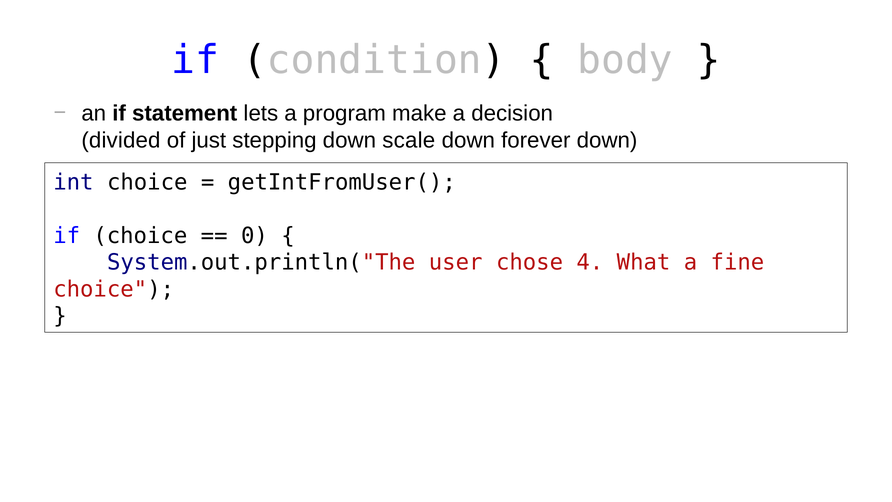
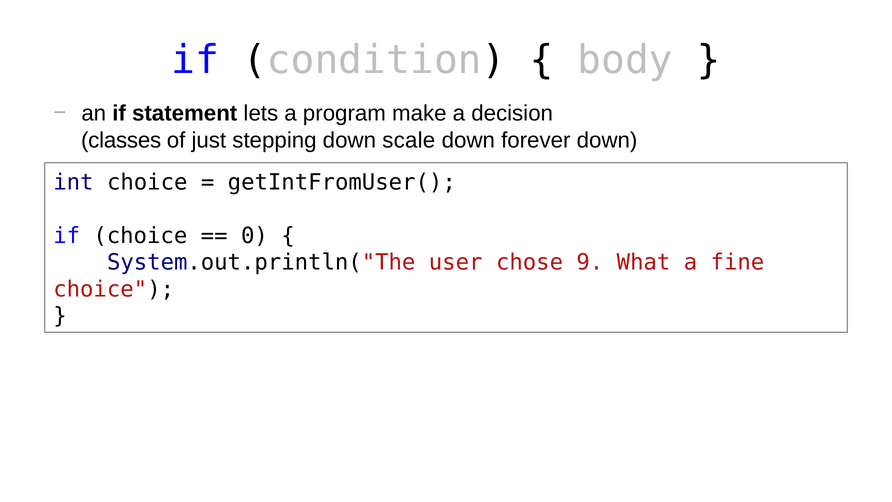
divided: divided -> classes
4: 4 -> 9
